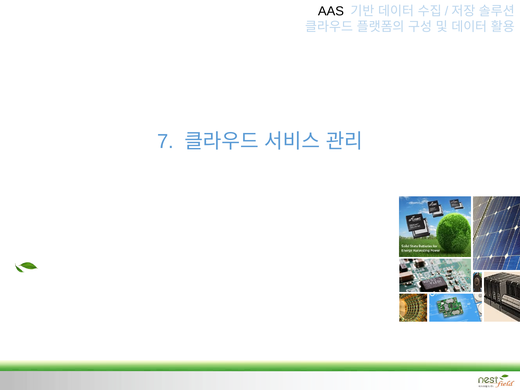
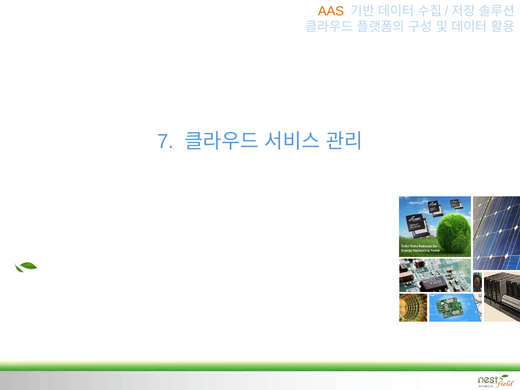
AAS colour: black -> orange
